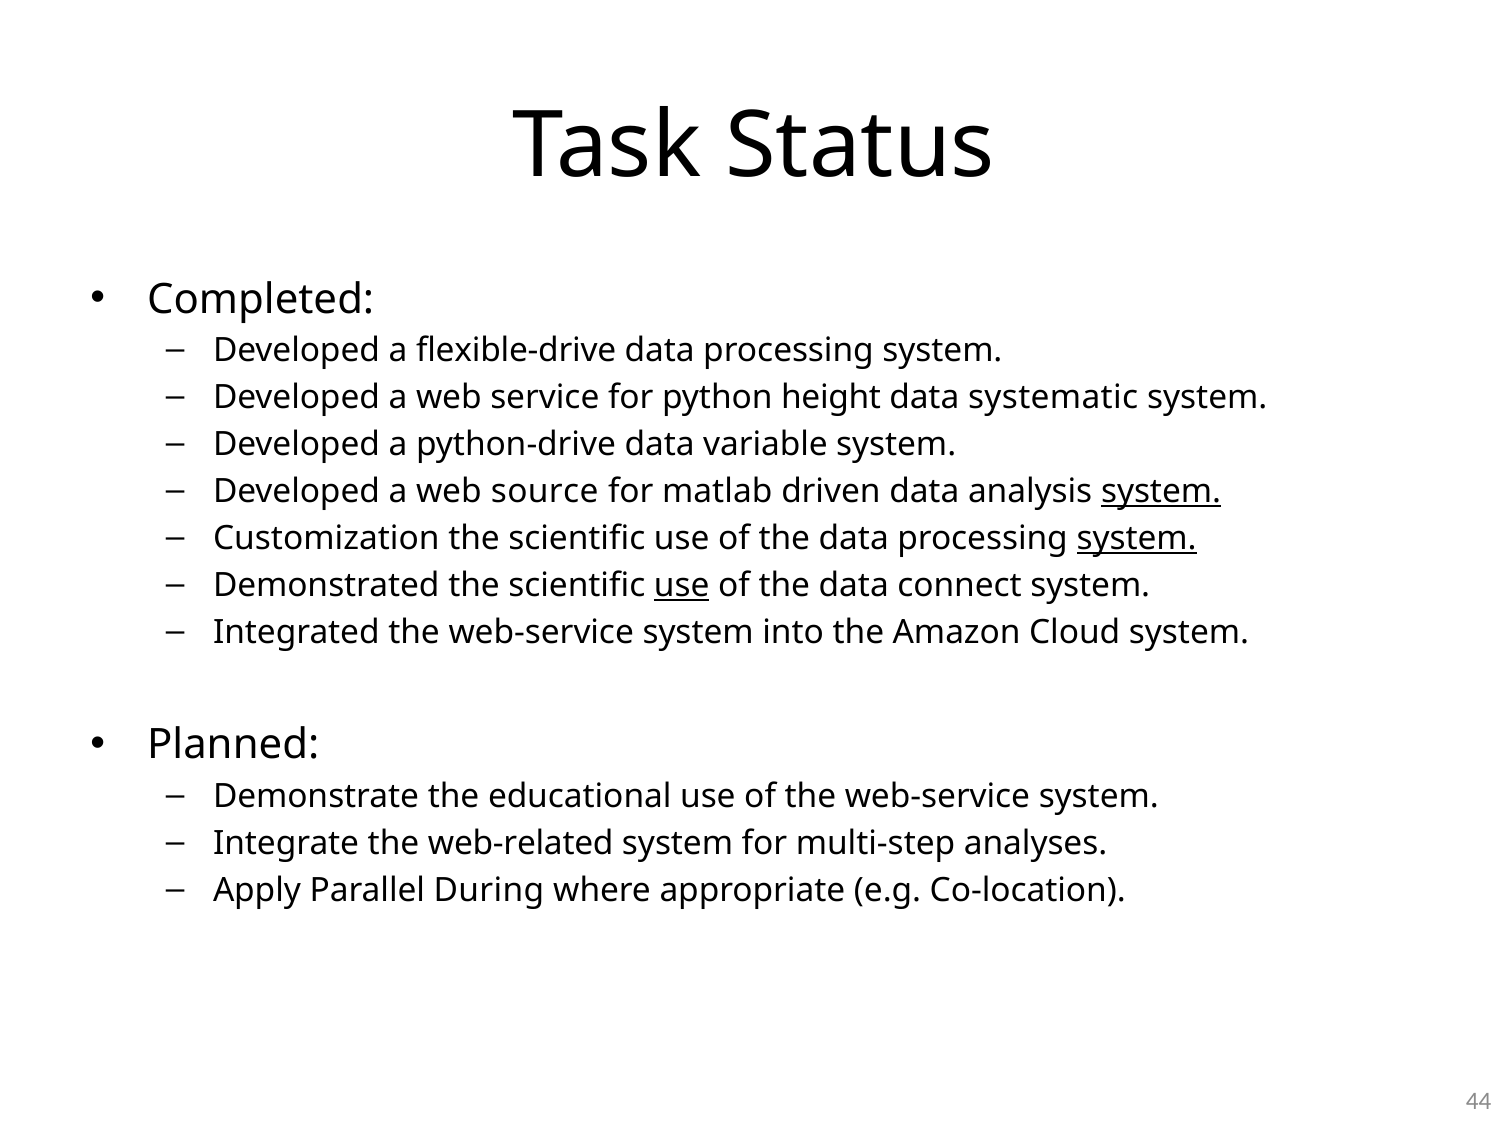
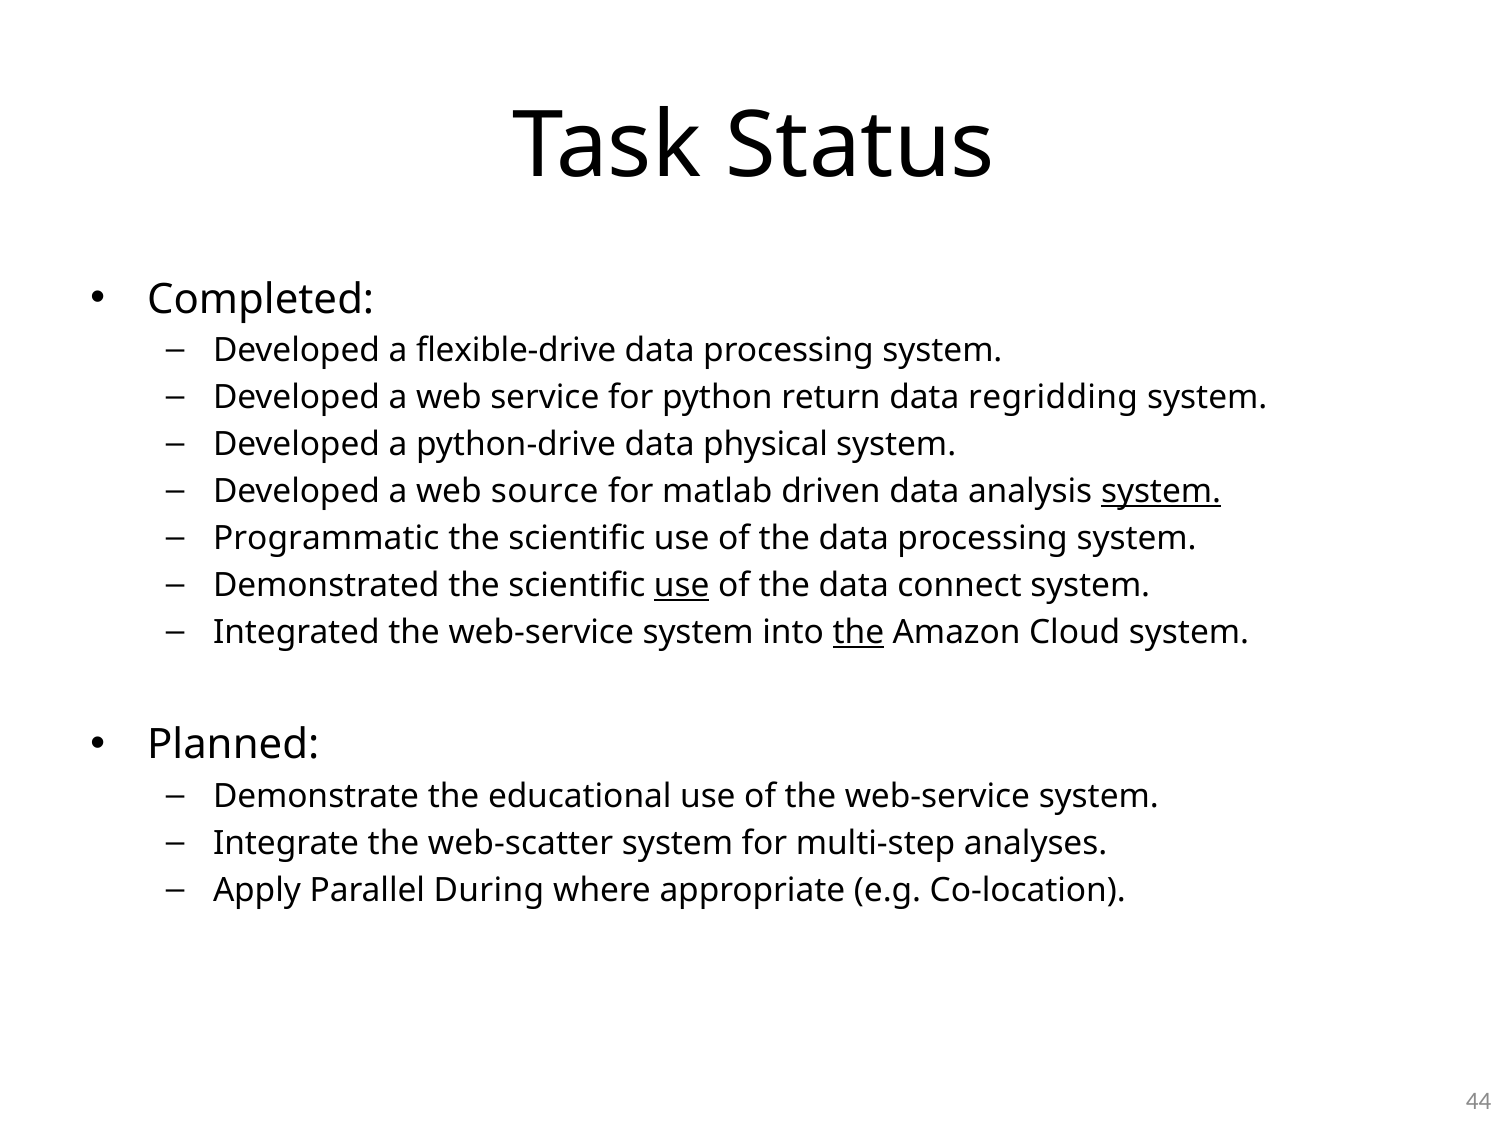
height: height -> return
systematic: systematic -> regridding
variable: variable -> physical
Customization: Customization -> Programmatic
system at (1137, 538) underline: present -> none
the at (858, 632) underline: none -> present
web-related: web-related -> web-scatter
